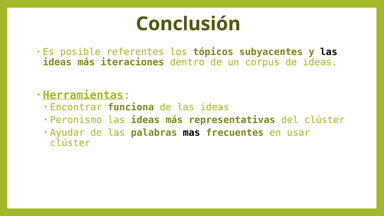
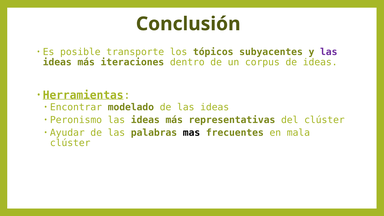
referentes: referentes -> transporte
las at (329, 52) colour: black -> purple
funciona: funciona -> modelado
usar: usar -> mala
